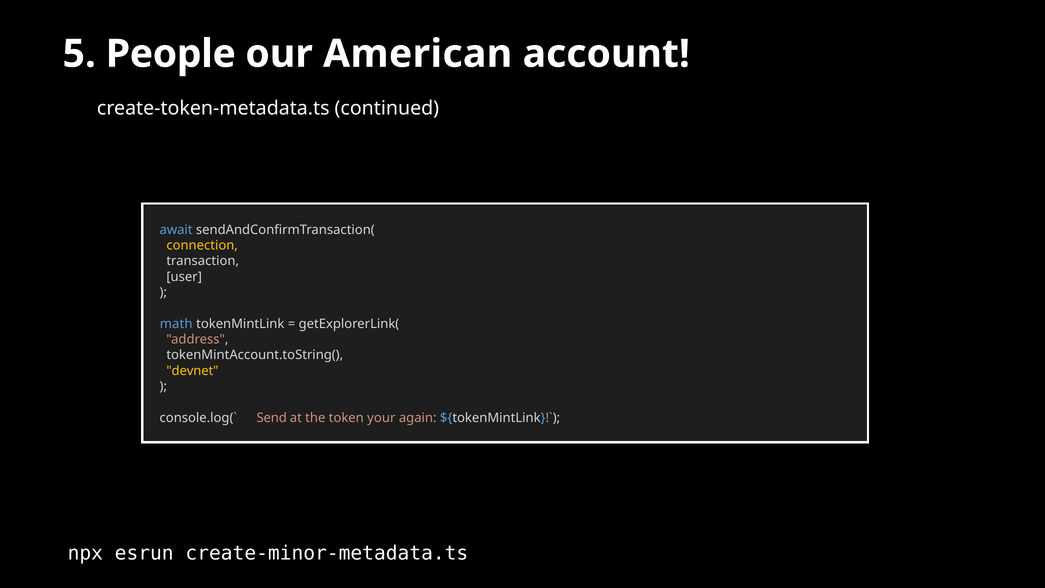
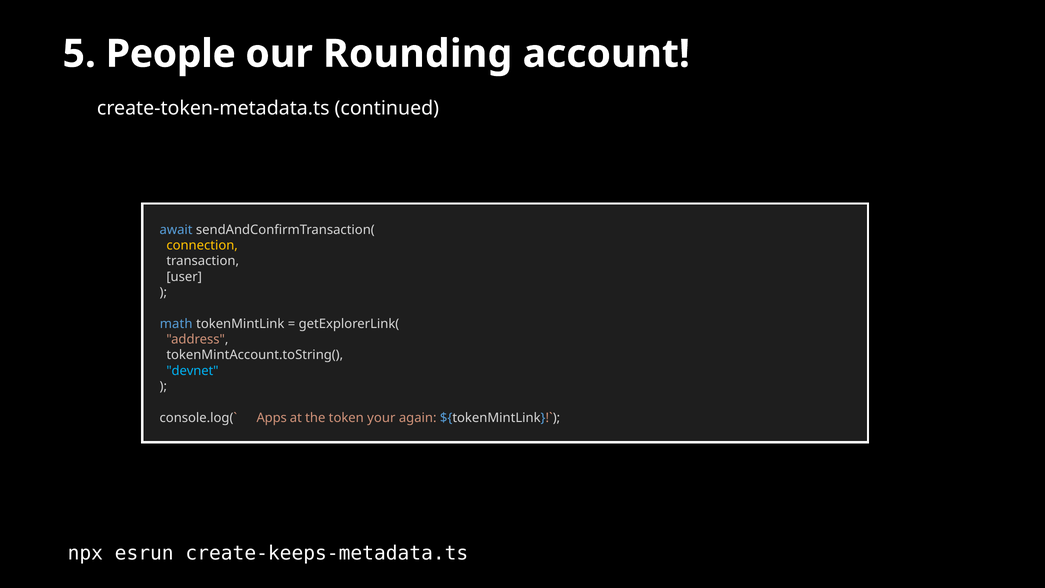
American: American -> Rounding
devnet colour: yellow -> light blue
Send: Send -> Apps
create-minor-metadata.ts: create-minor-metadata.ts -> create-keeps-metadata.ts
